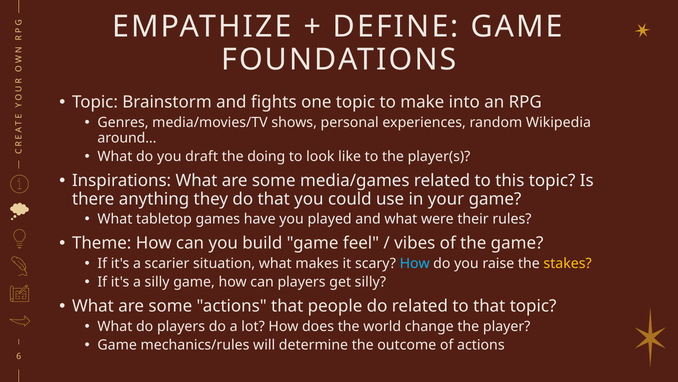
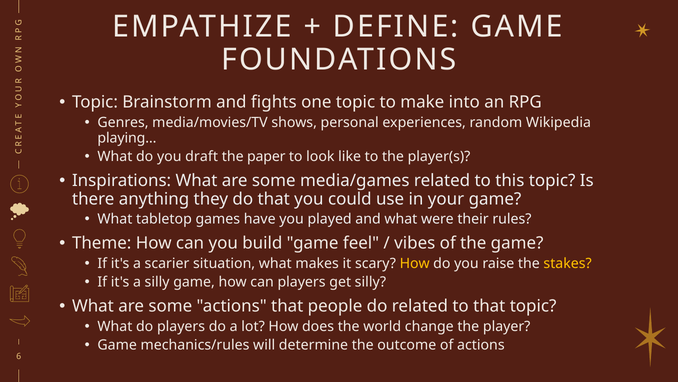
around…: around… -> playing…
doing: doing -> paper
How at (415, 263) colour: light blue -> yellow
